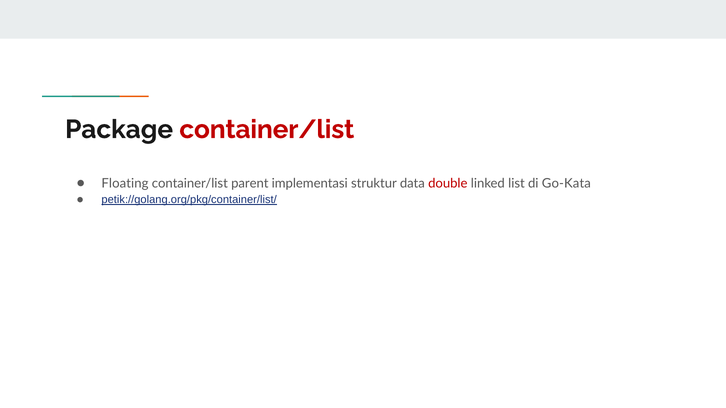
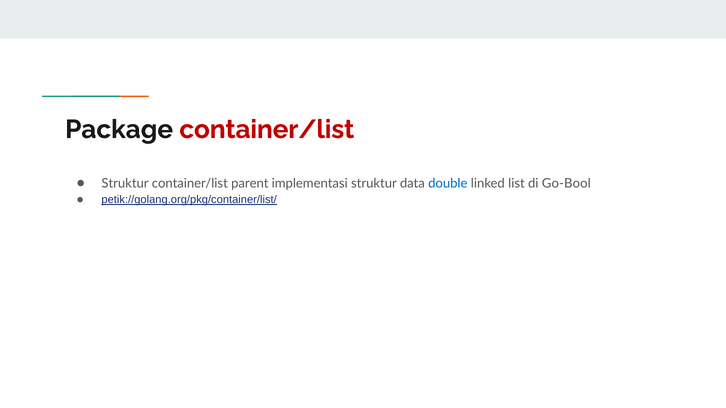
Floating at (125, 183): Floating -> Struktur
double colour: red -> blue
Go-Kata: Go-Kata -> Go-Bool
